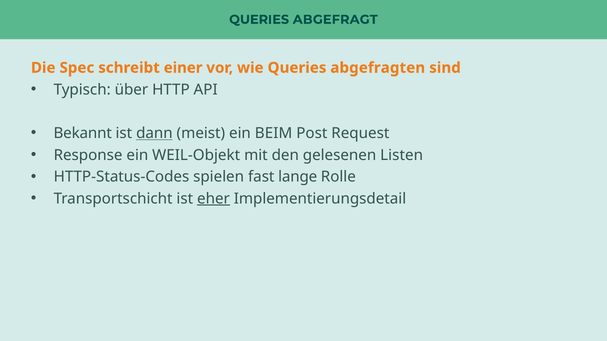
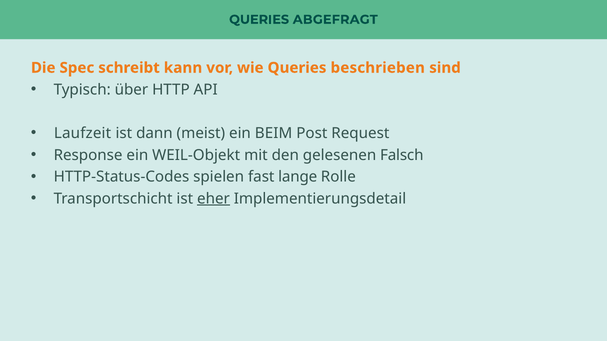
einer: einer -> kann
abgefragten: abgefragten -> beschrieben
Bekannt: Bekannt -> Laufzeit
dann underline: present -> none
Listen: Listen -> Falsch
